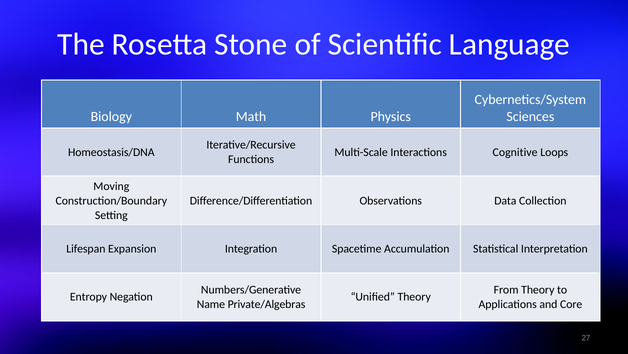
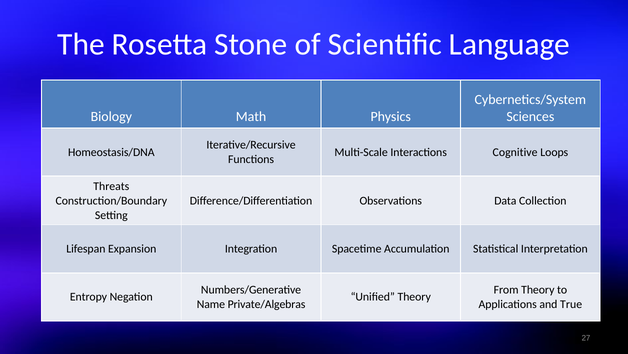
Moving: Moving -> Threats
Core: Core -> True
